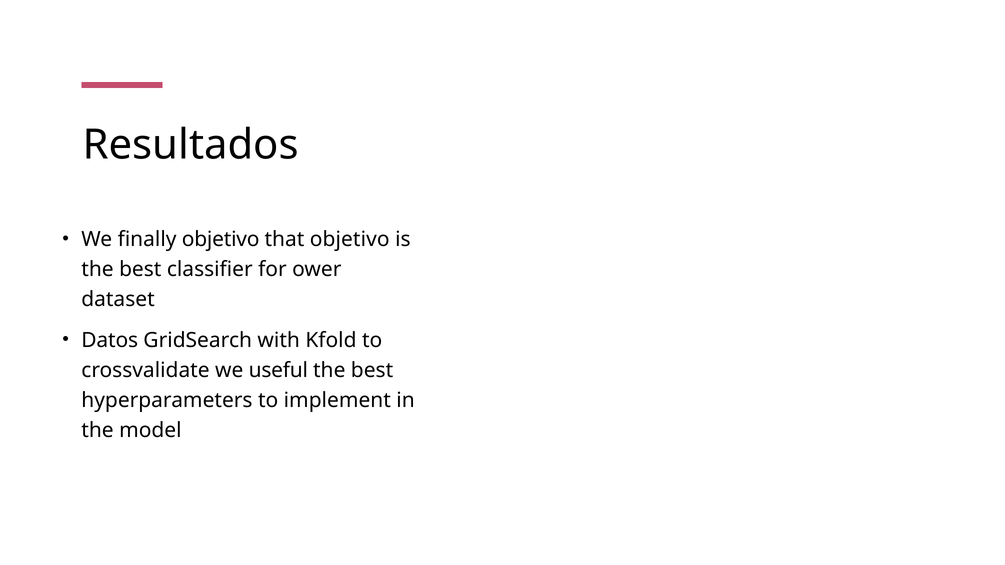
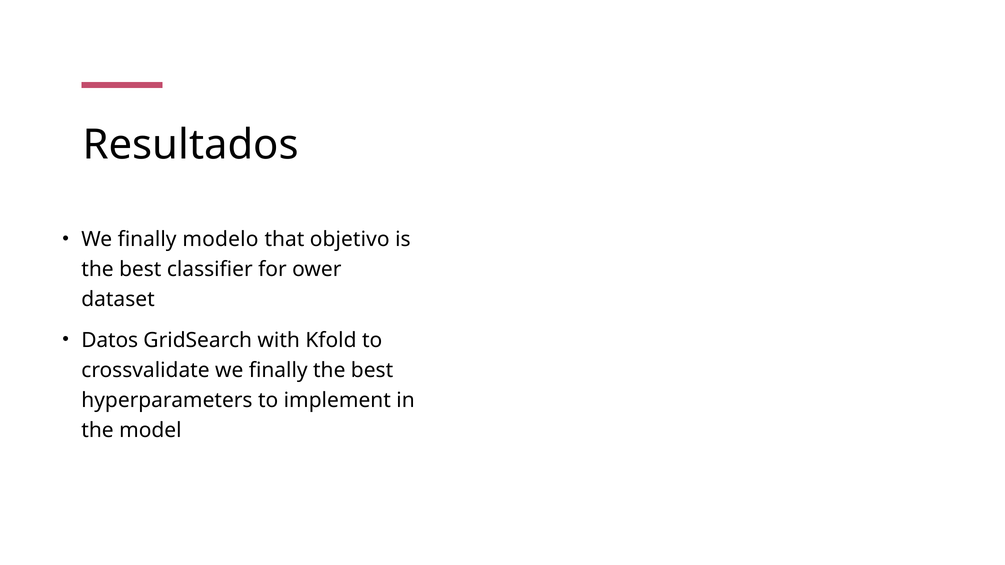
finally objetivo: objetivo -> modelo
crossvalidate we useful: useful -> finally
